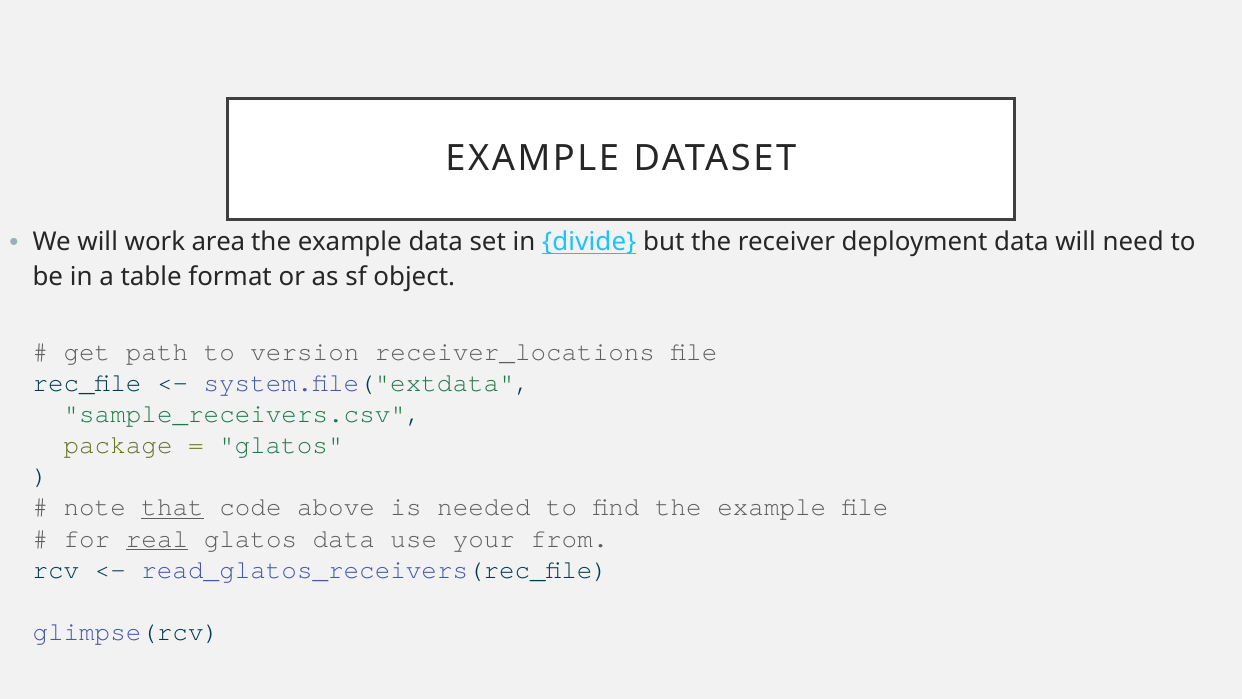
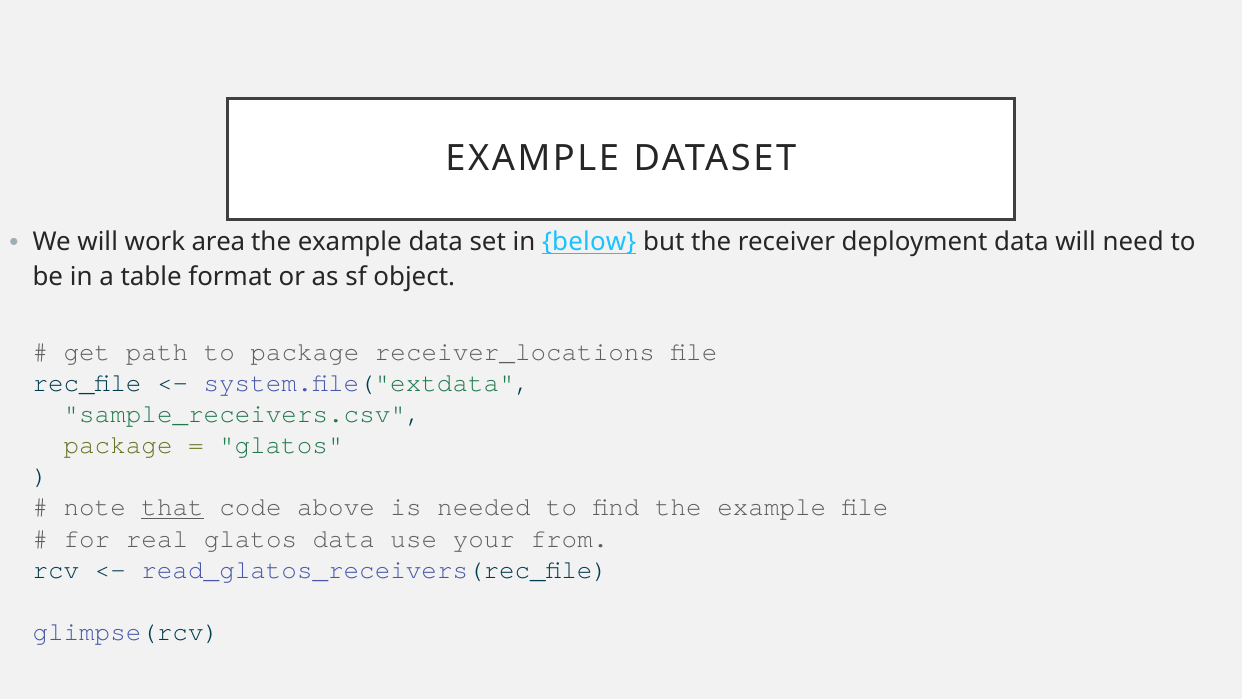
divide: divide -> below
to version: version -> package
real underline: present -> none
